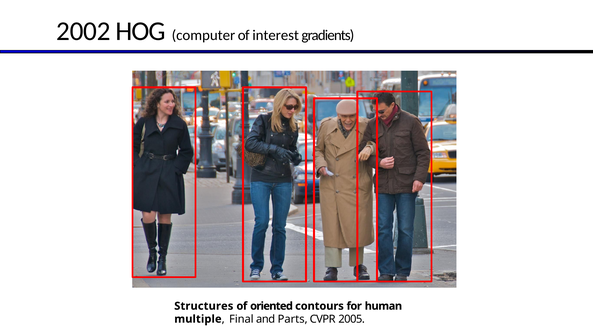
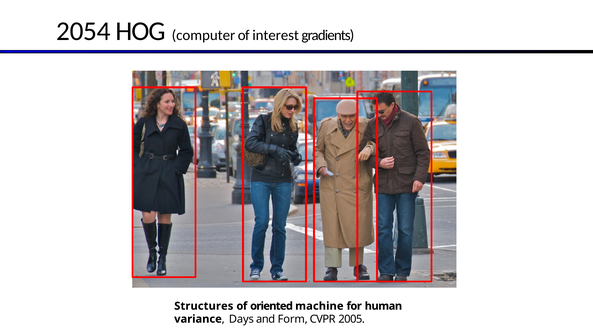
2002: 2002 -> 2054
contours: contours -> machine
multiple: multiple -> variance
Final: Final -> Days
Parts: Parts -> Form
